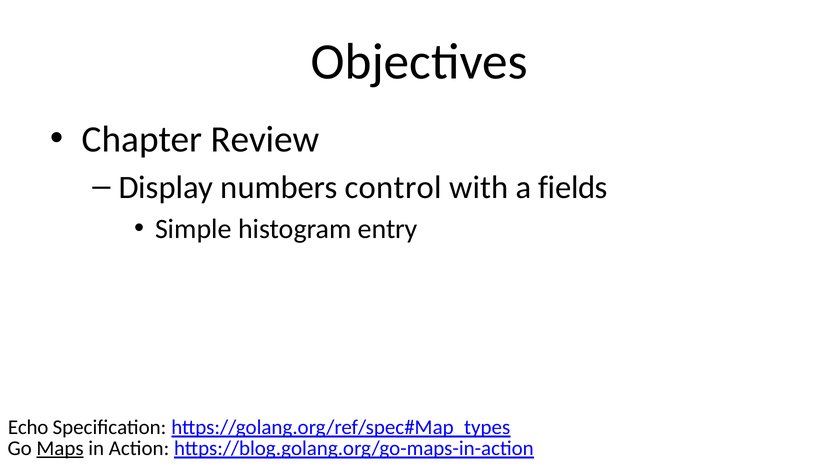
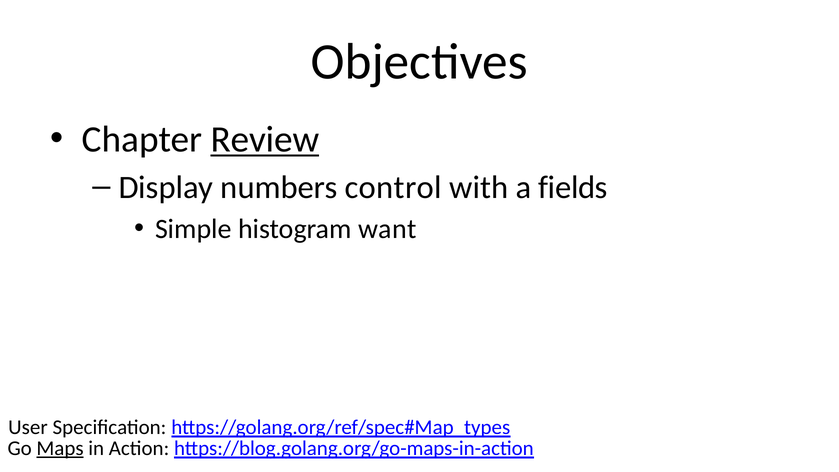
Review underline: none -> present
entry: entry -> want
Echo: Echo -> User
